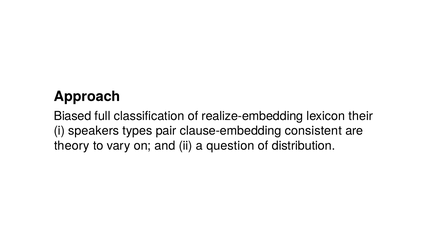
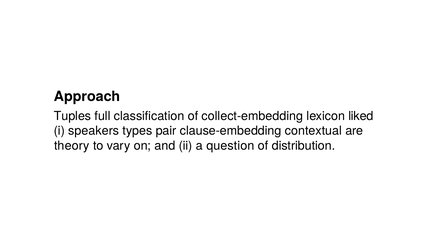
Biased: Biased -> Tuples
realize-embedding: realize-embedding -> collect-embedding
their: their -> liked
consistent: consistent -> contextual
